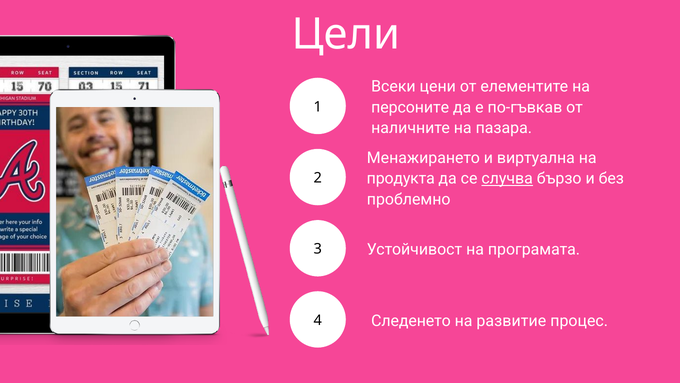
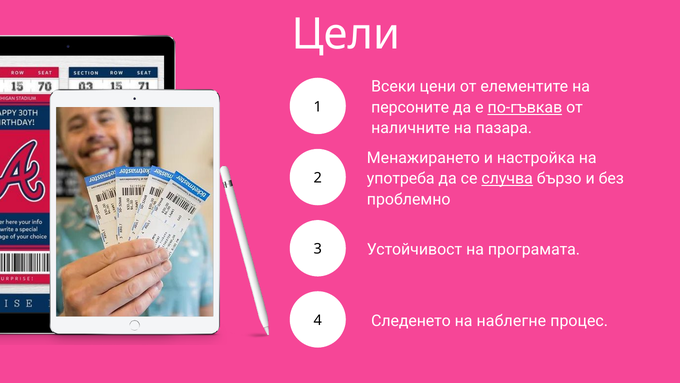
по-гъвкав underline: none -> present
виртуална: виртуална -> настройка
продукта: продукта -> употреба
развитие: развитие -> наблегне
